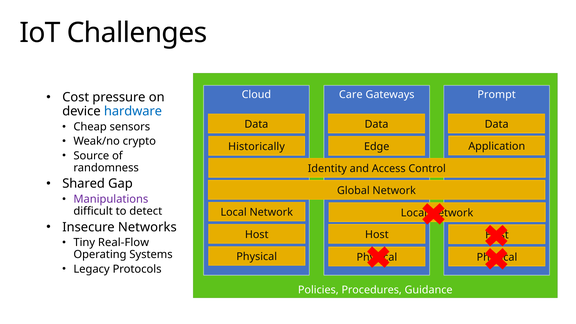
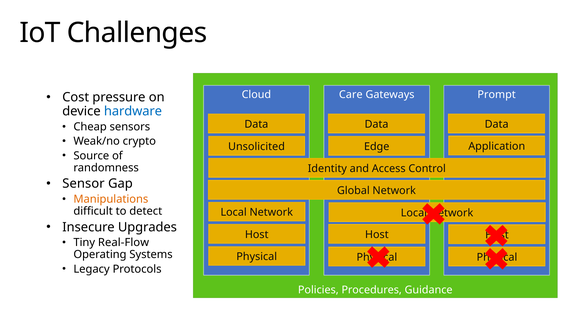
Historically: Historically -> Unsolicited
Shared: Shared -> Sensor
Manipulations colour: purple -> orange
Networks: Networks -> Upgrades
